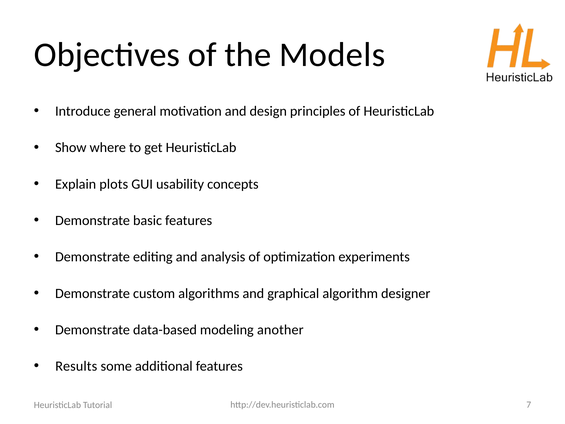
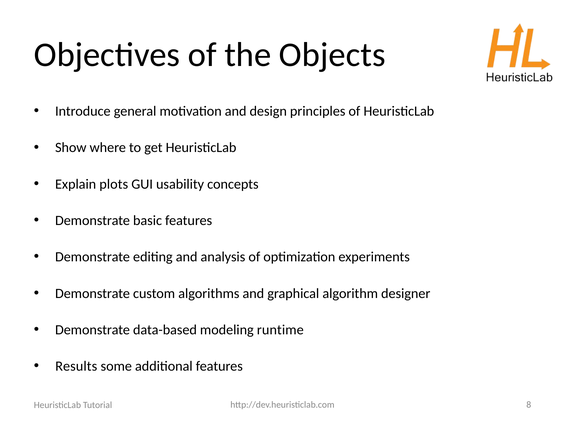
Models: Models -> Objects
another: another -> runtime
7: 7 -> 8
